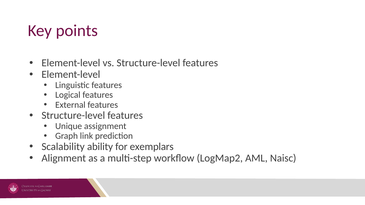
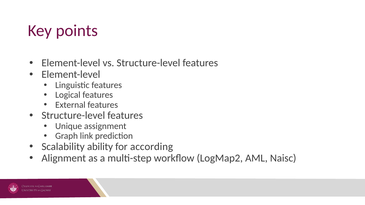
exemplars: exemplars -> according
